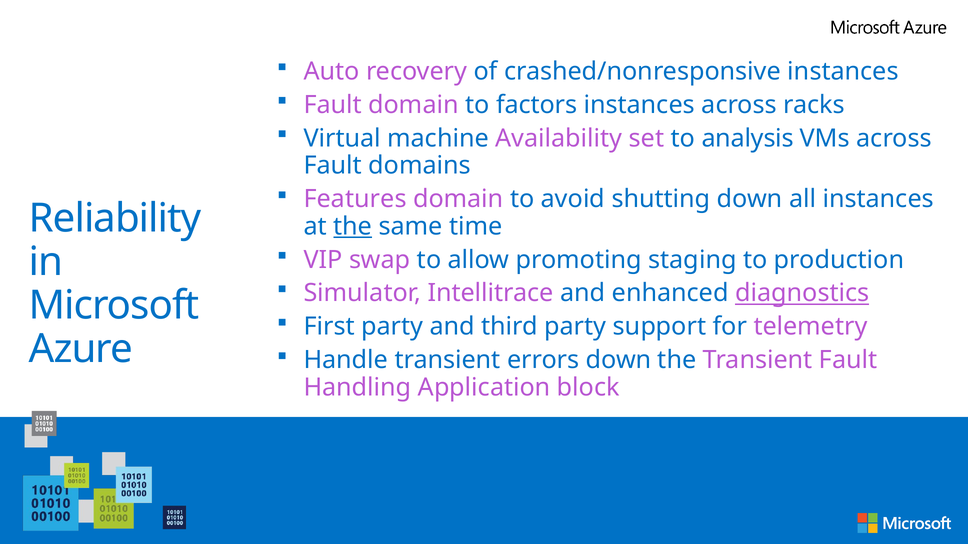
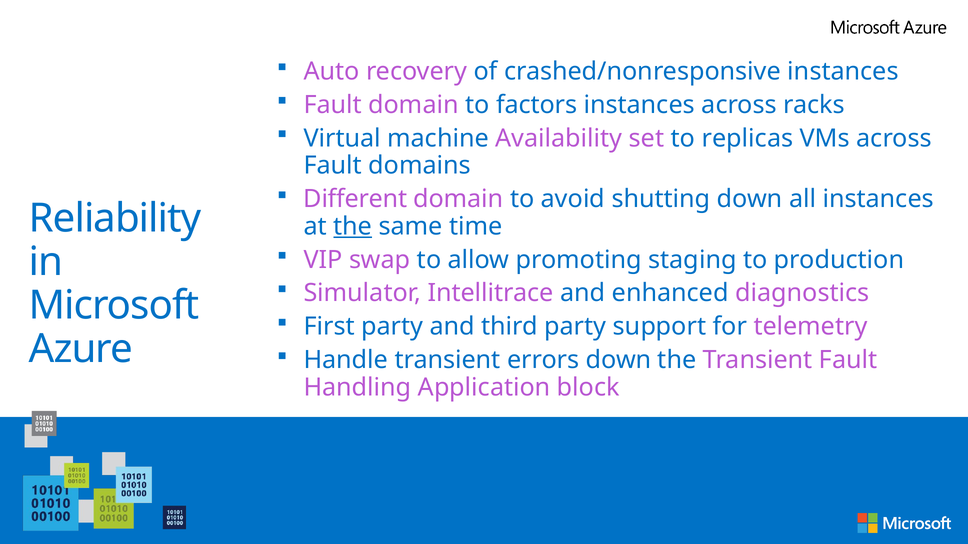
analysis: analysis -> replicas
Features: Features -> Different
diagnostics underline: present -> none
